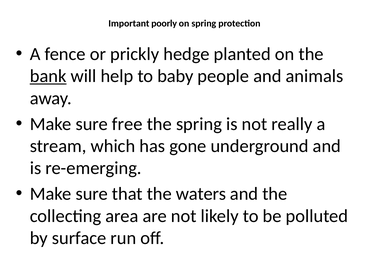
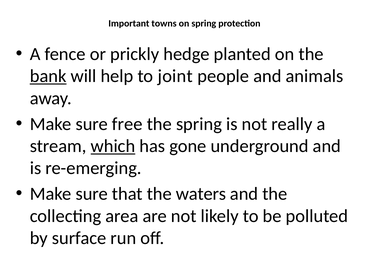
poorly: poorly -> towns
baby: baby -> joint
which underline: none -> present
